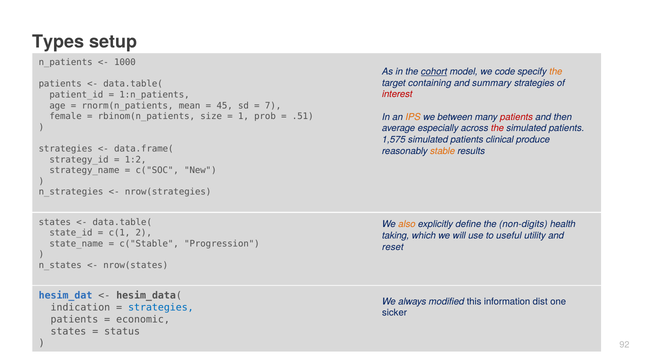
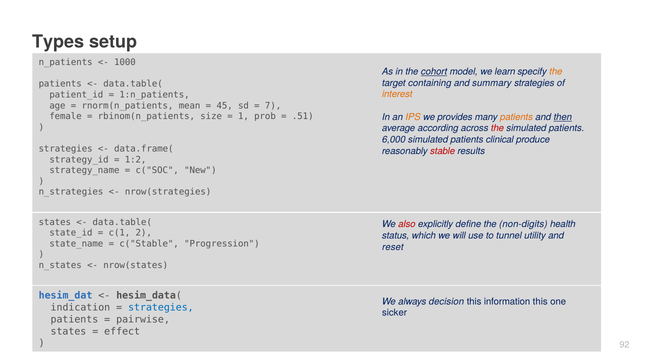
code: code -> learn
interest colour: red -> orange
between: between -> provides
patients at (516, 117) colour: red -> orange
then underline: none -> present
especially: especially -> according
1,575: 1,575 -> 6,000
stable colour: orange -> red
also colour: orange -> red
taking: taking -> status
useful: useful -> tunnel
modified: modified -> decision
information dist: dist -> this
economic: economic -> pairwise
status: status -> effect
